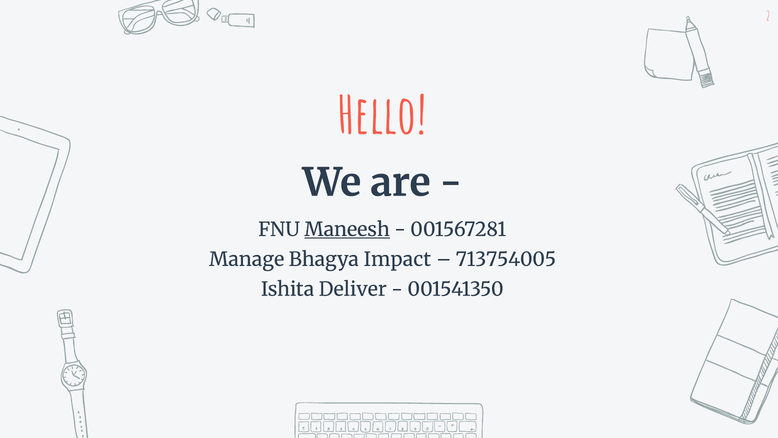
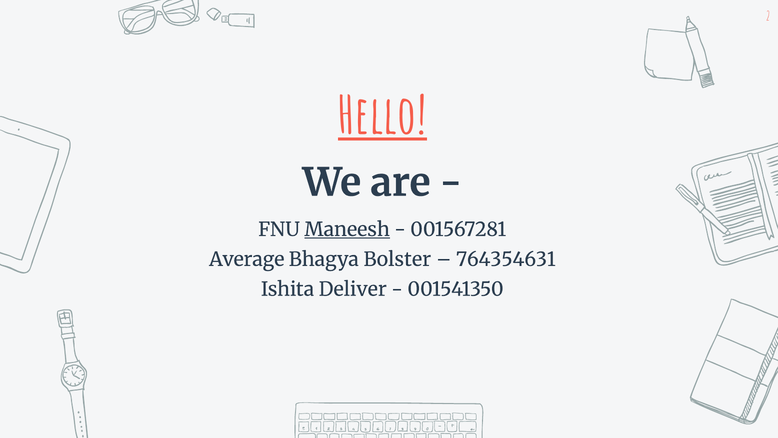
Hello underline: none -> present
Manage: Manage -> Average
Impact: Impact -> Bolster
713754005: 713754005 -> 764354631
